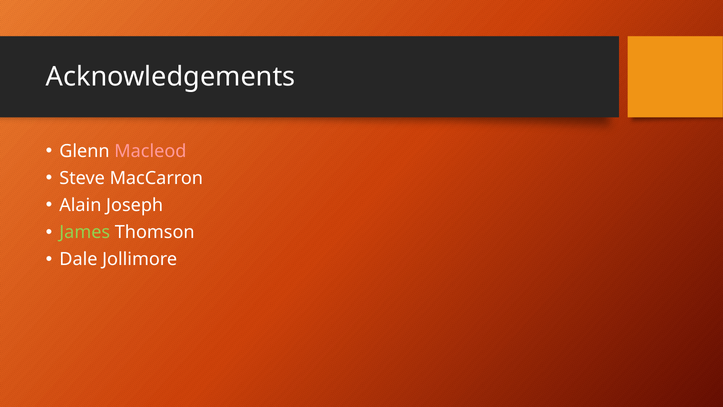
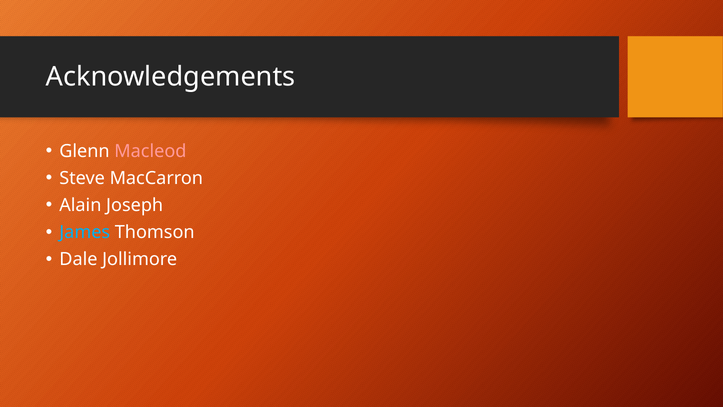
James colour: light green -> light blue
